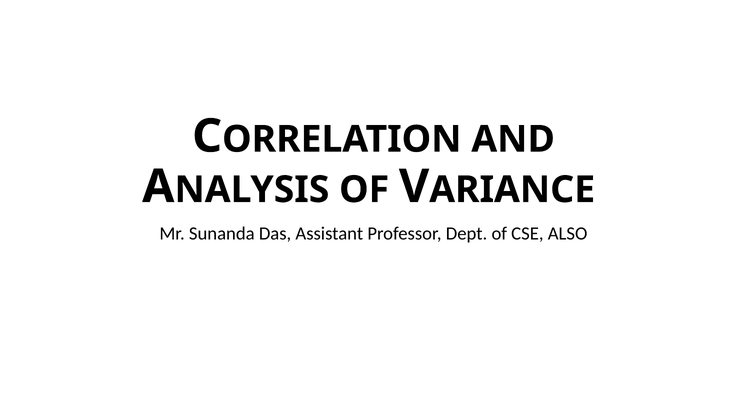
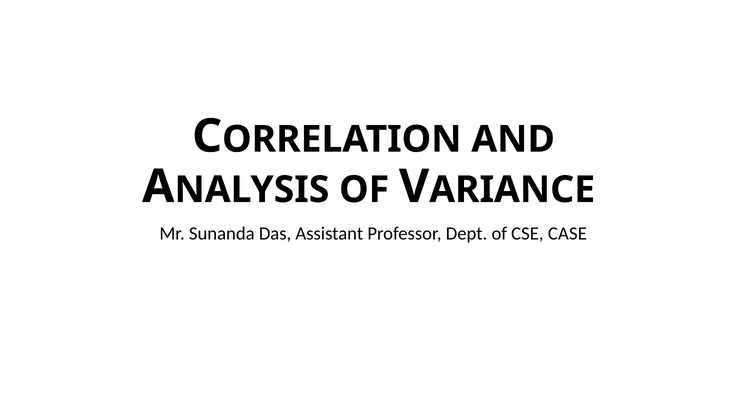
ALSO: ALSO -> CASE
